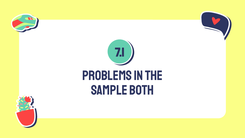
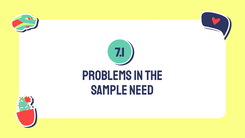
both: both -> need
